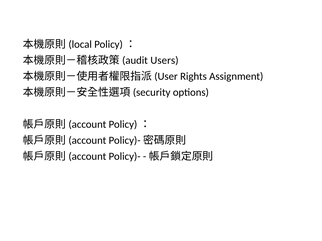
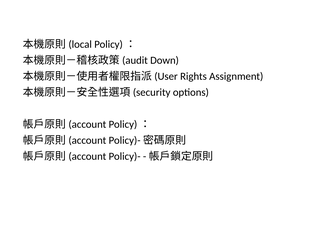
Users: Users -> Down
